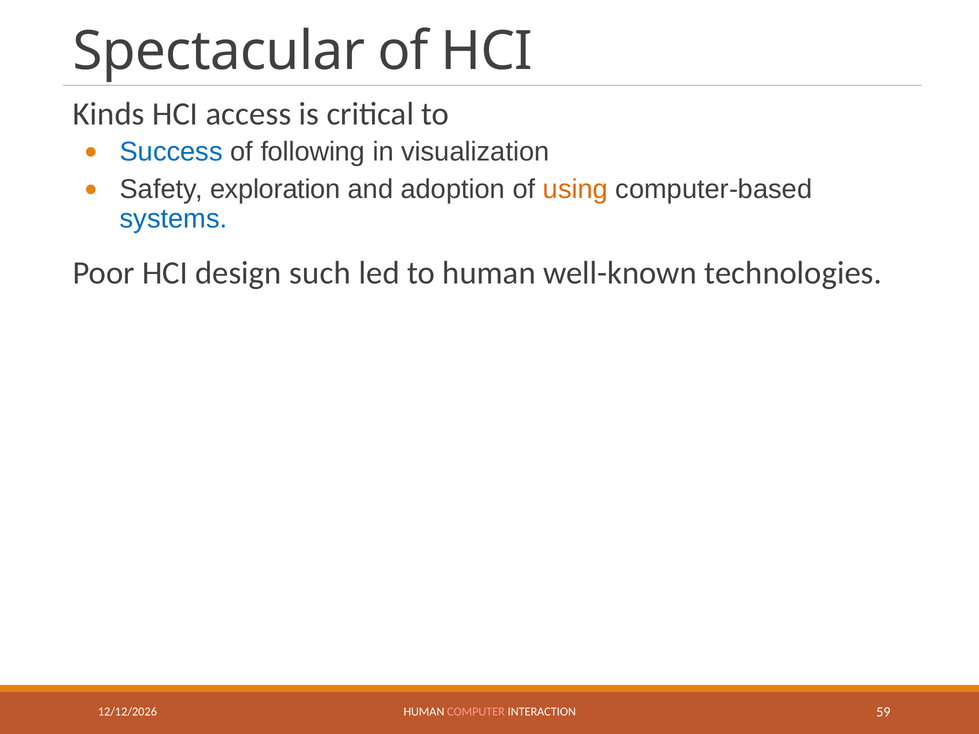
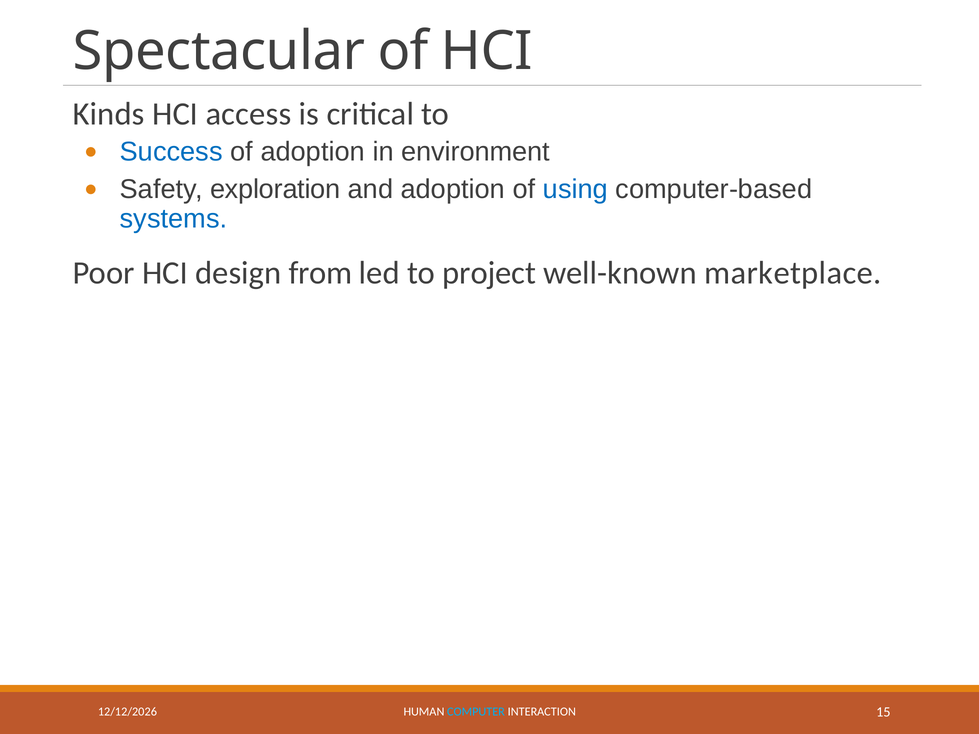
of following: following -> adoption
visualization: visualization -> environment
using colour: orange -> blue
such: such -> from
to human: human -> project
technologies: technologies -> marketplace
COMPUTER colour: pink -> light blue
59: 59 -> 15
